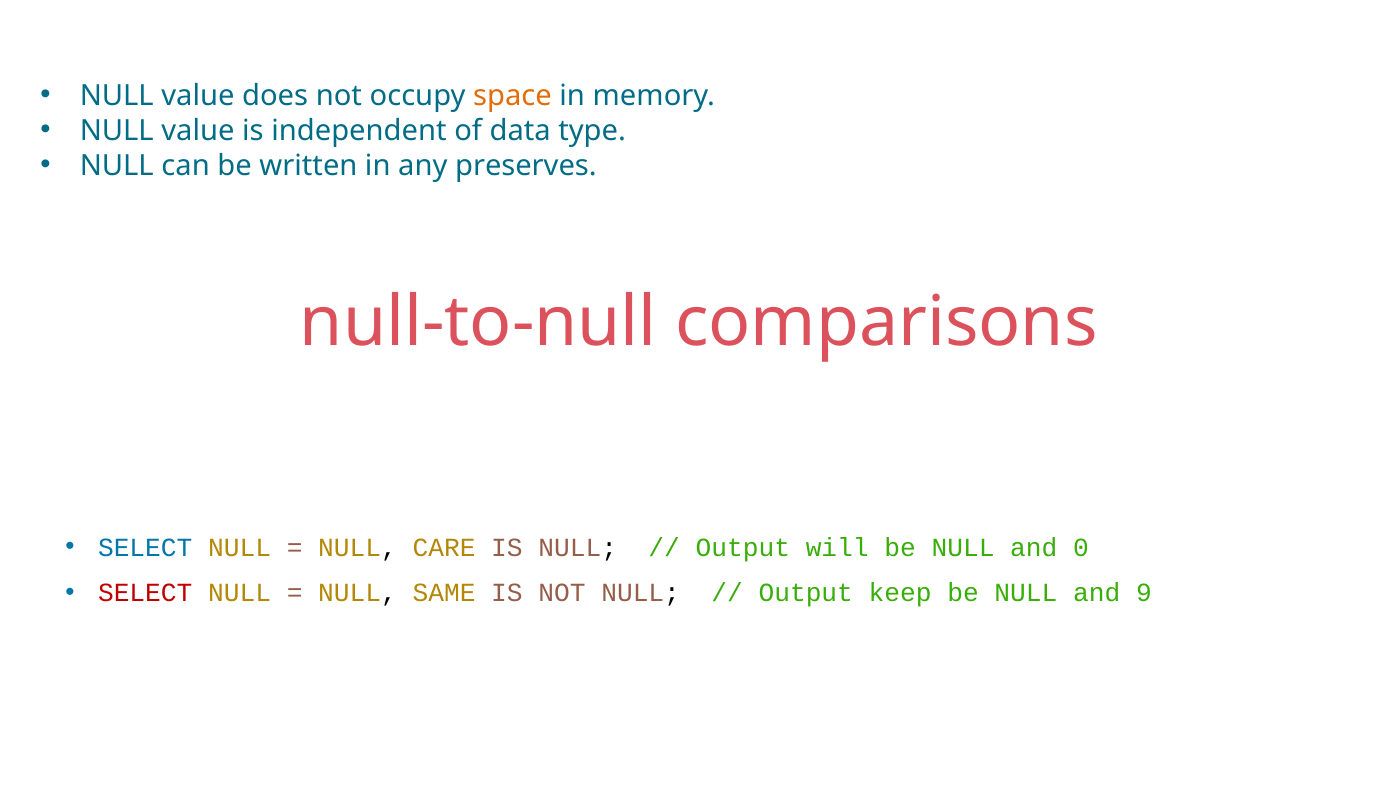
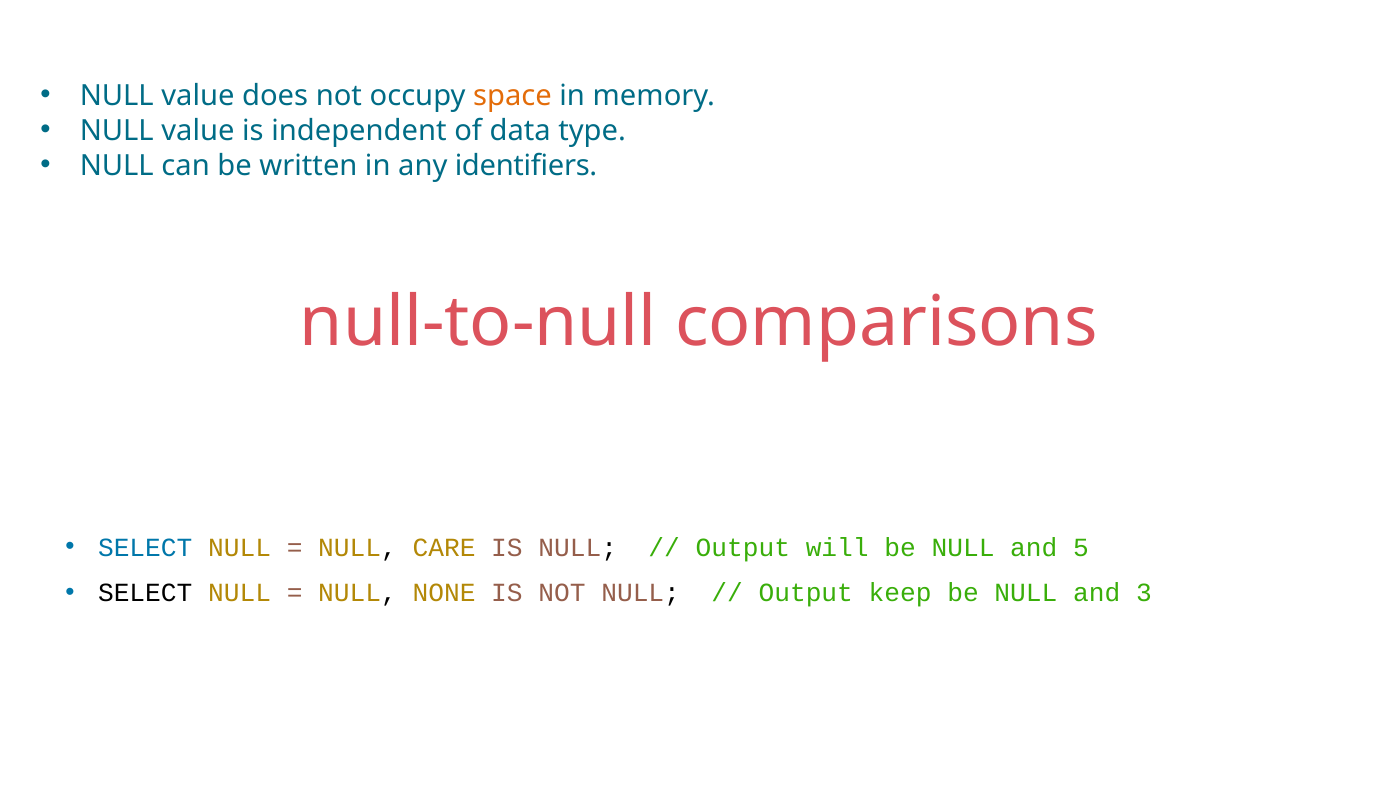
preserves: preserves -> identifiers
0: 0 -> 5
SELECT at (145, 593) colour: red -> black
SAME: SAME -> NONE
9: 9 -> 3
